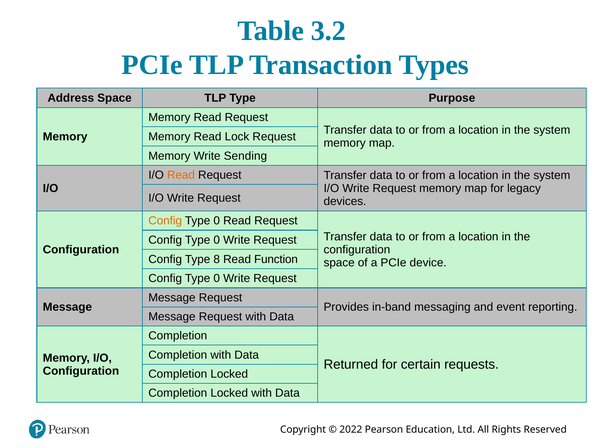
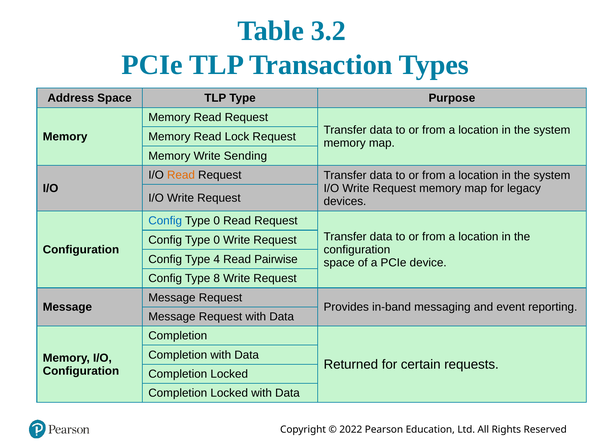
Config at (165, 221) colour: orange -> blue
8: 8 -> 4
Function: Function -> Pairwise
0 at (217, 279): 0 -> 8
